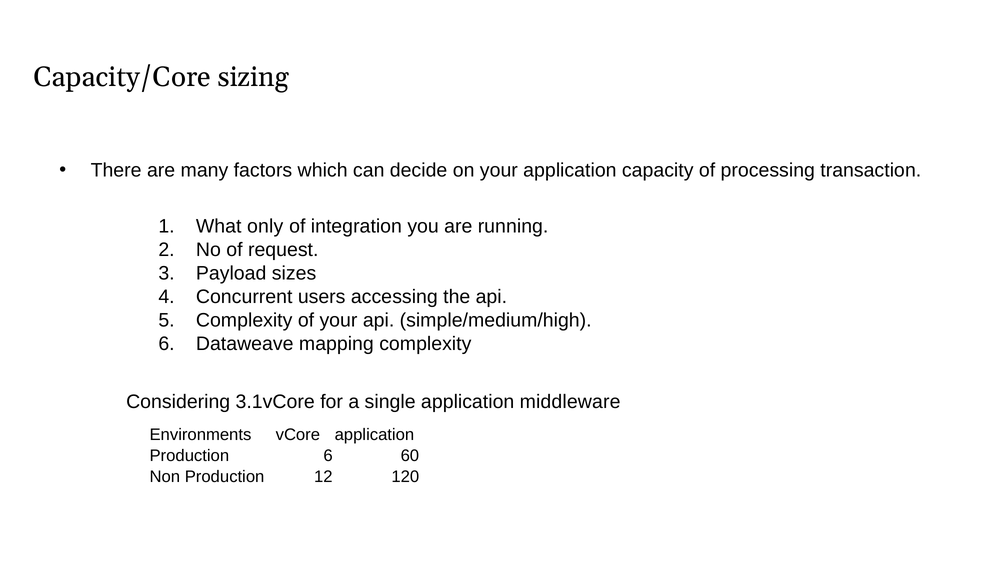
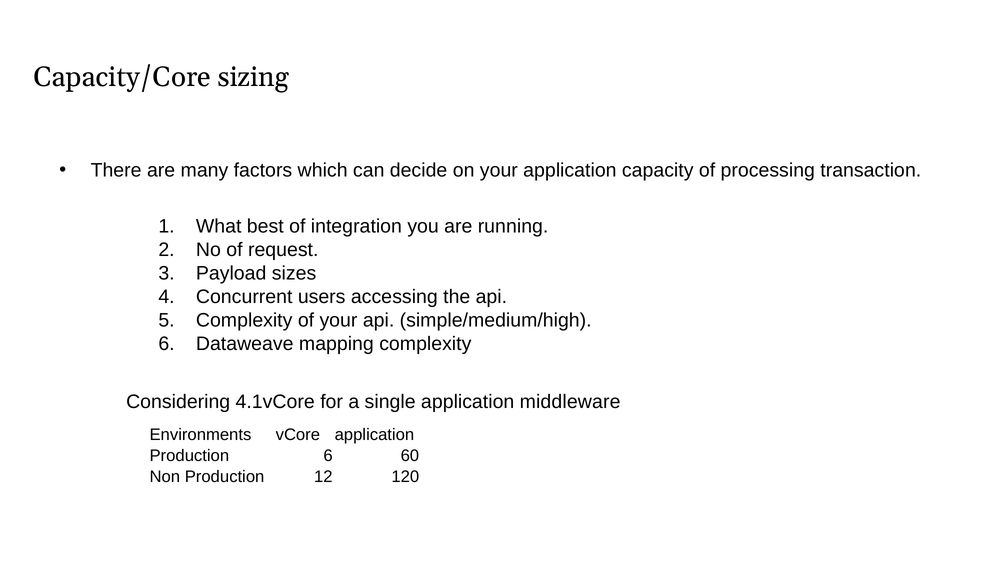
only: only -> best
3.1vCore: 3.1vCore -> 4.1vCore
